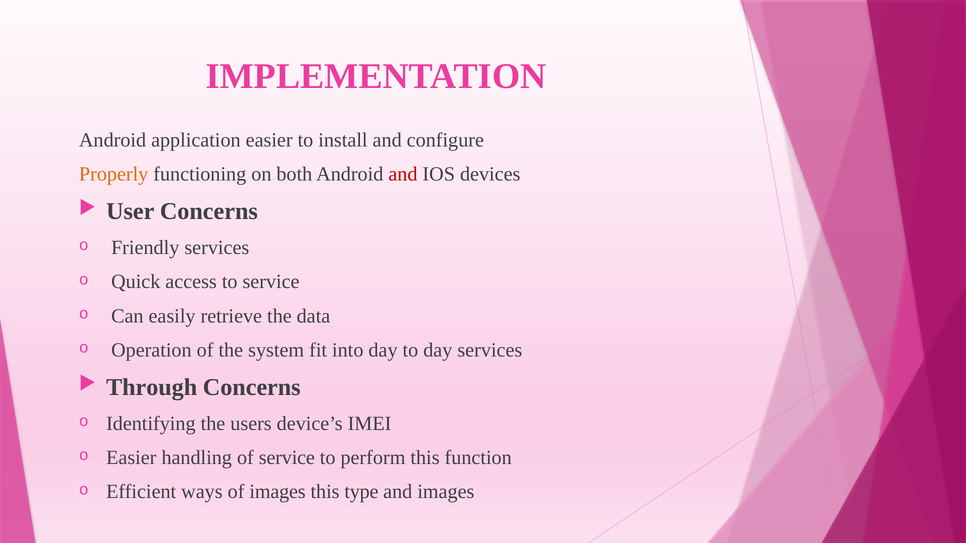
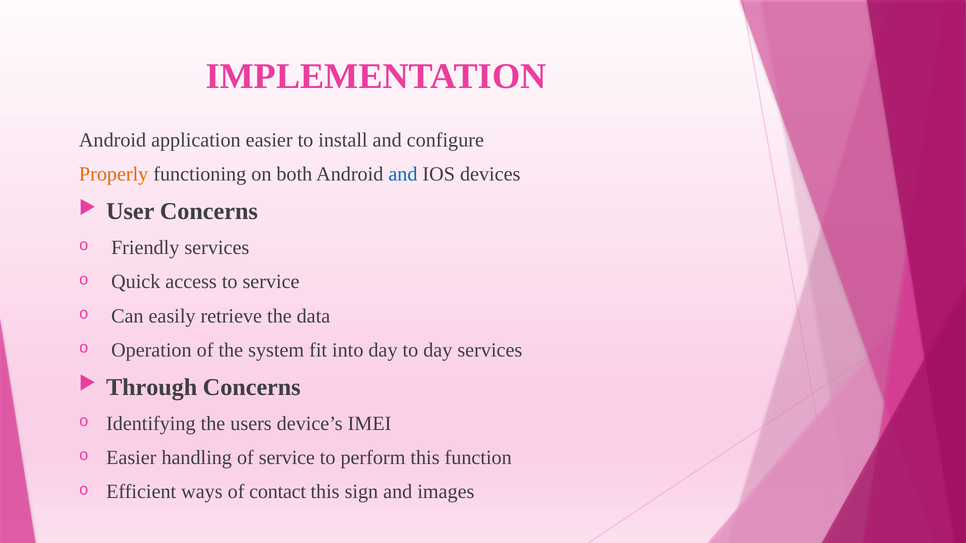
and at (403, 174) colour: red -> blue
of images: images -> contact
type: type -> sign
